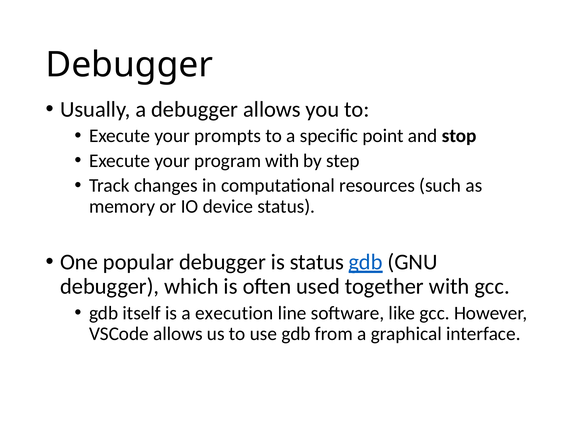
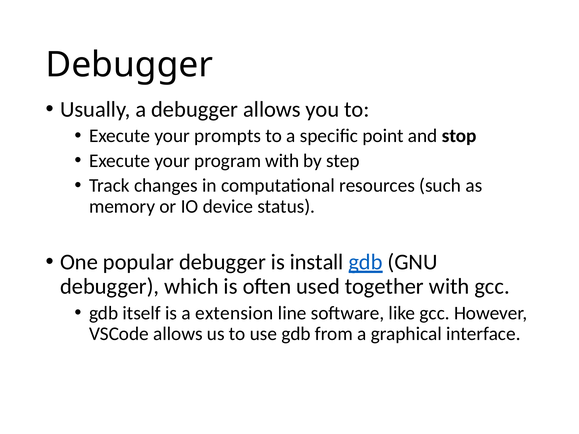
is status: status -> install
execution: execution -> extension
